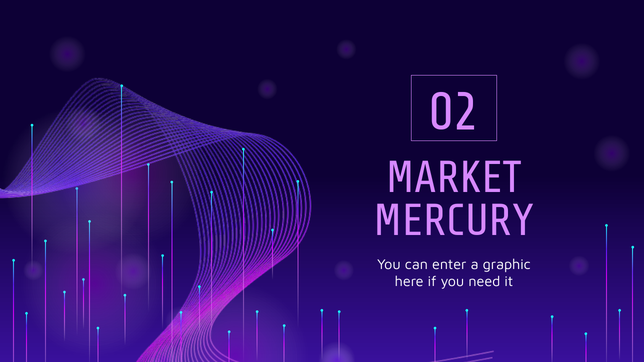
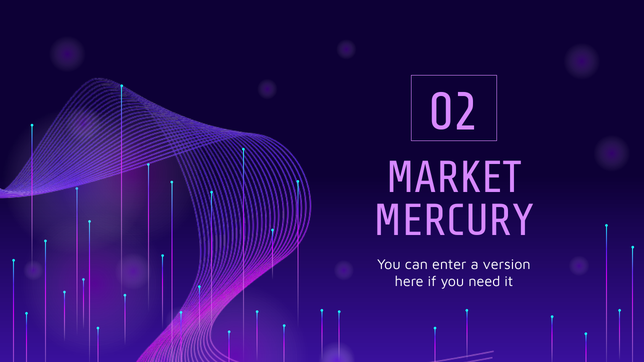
graphic: graphic -> version
